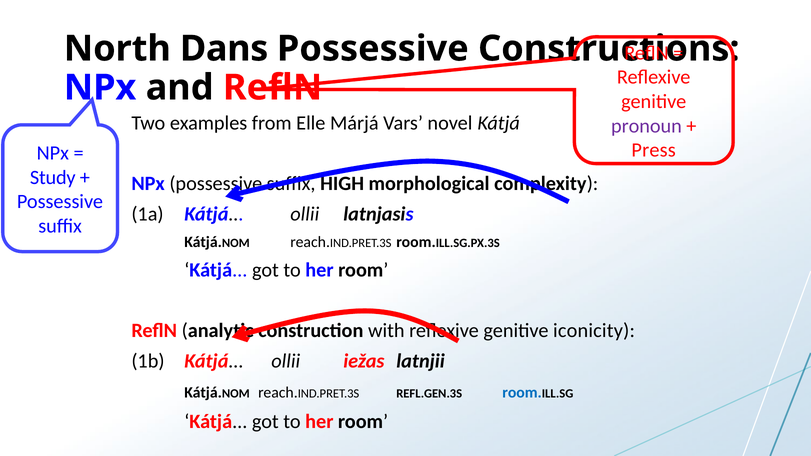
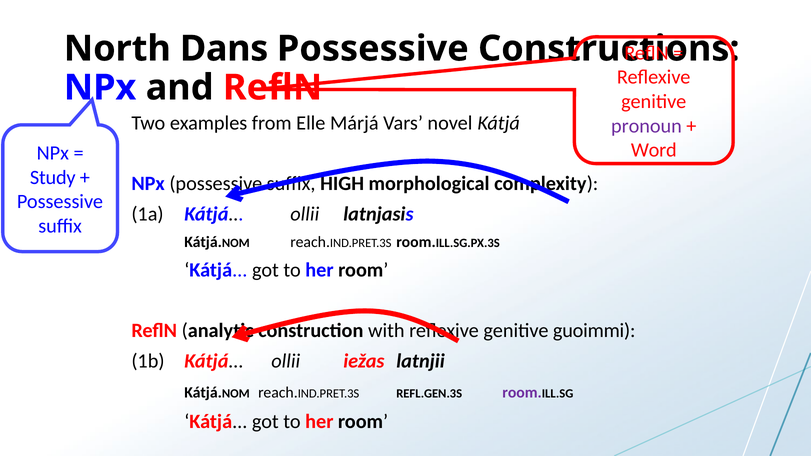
Press: Press -> Word
iconicity: iconicity -> guoimmi
room at (522, 393) colour: blue -> purple
